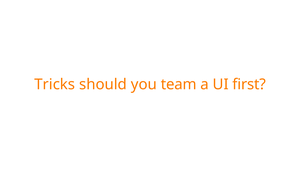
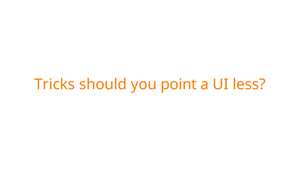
team: team -> point
first: first -> less
